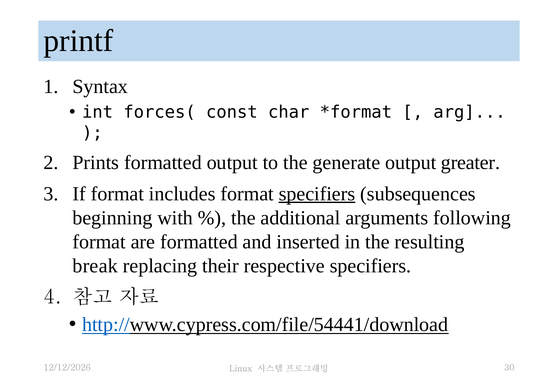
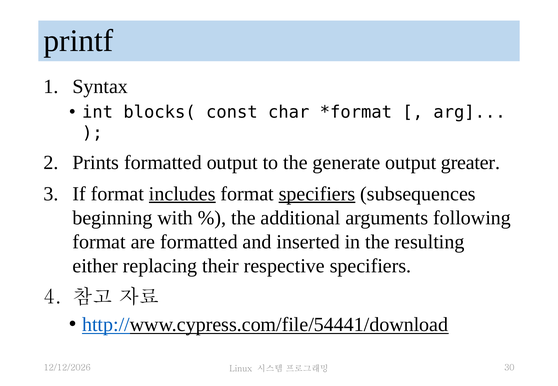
forces(: forces( -> blocks(
includes underline: none -> present
break: break -> either
